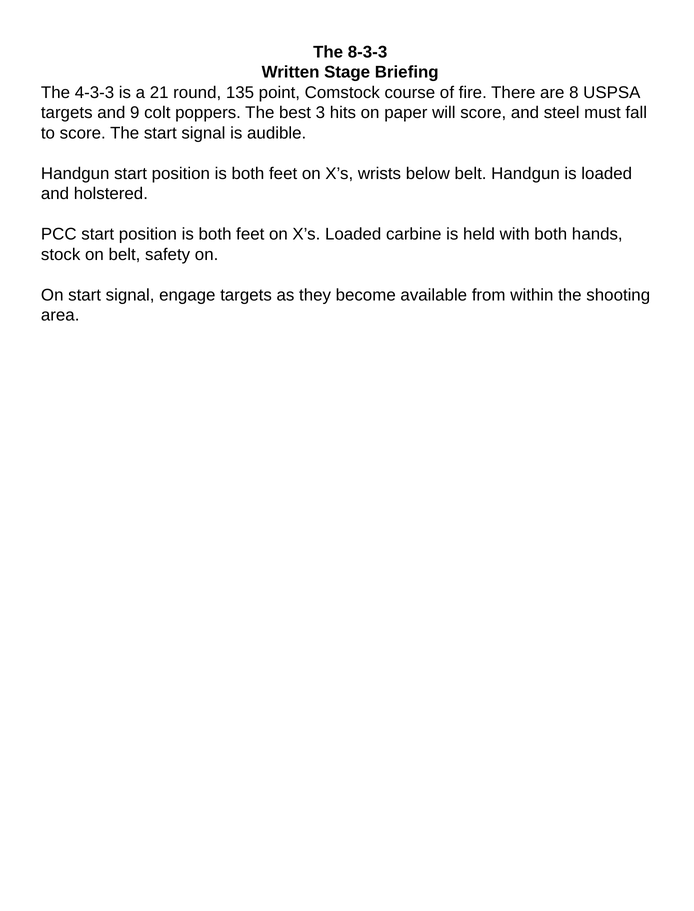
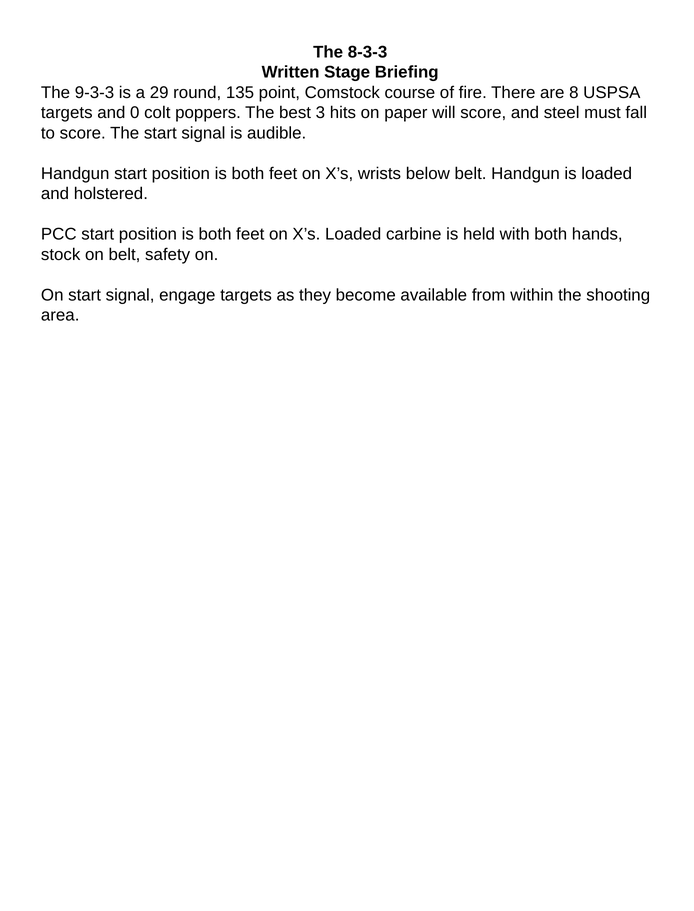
4-3-3: 4-3-3 -> 9-3-3
21: 21 -> 29
9: 9 -> 0
